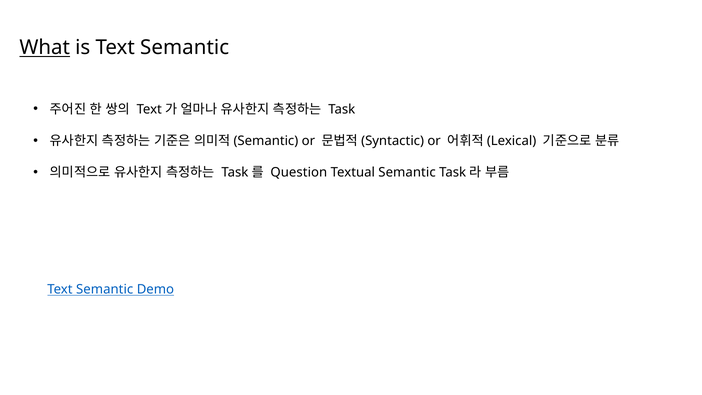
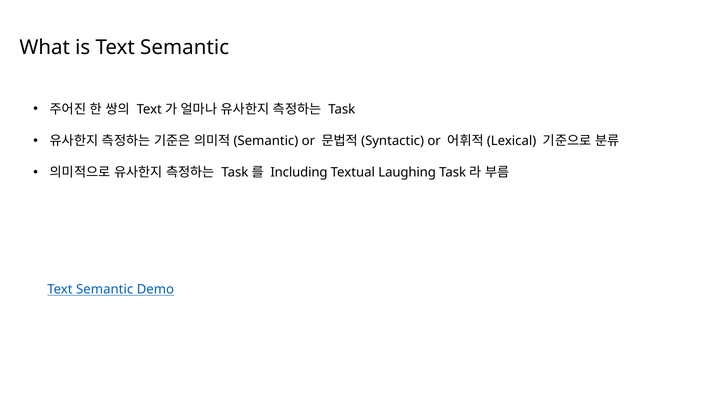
What underline: present -> none
Question: Question -> Including
Textual Semantic: Semantic -> Laughing
